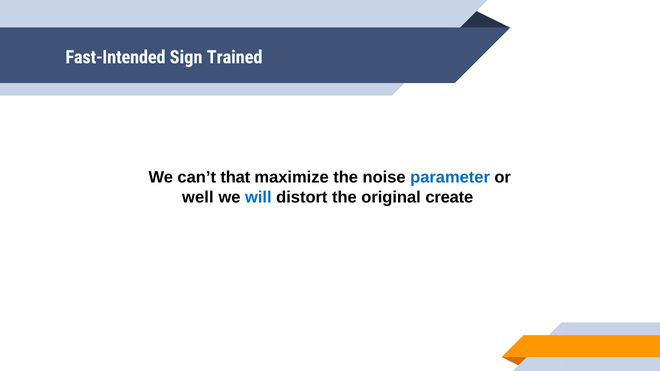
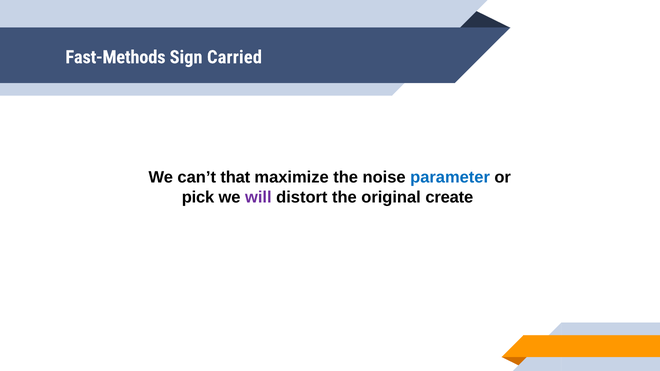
Fast-Intended: Fast-Intended -> Fast-Methods
Trained: Trained -> Carried
well: well -> pick
will colour: blue -> purple
